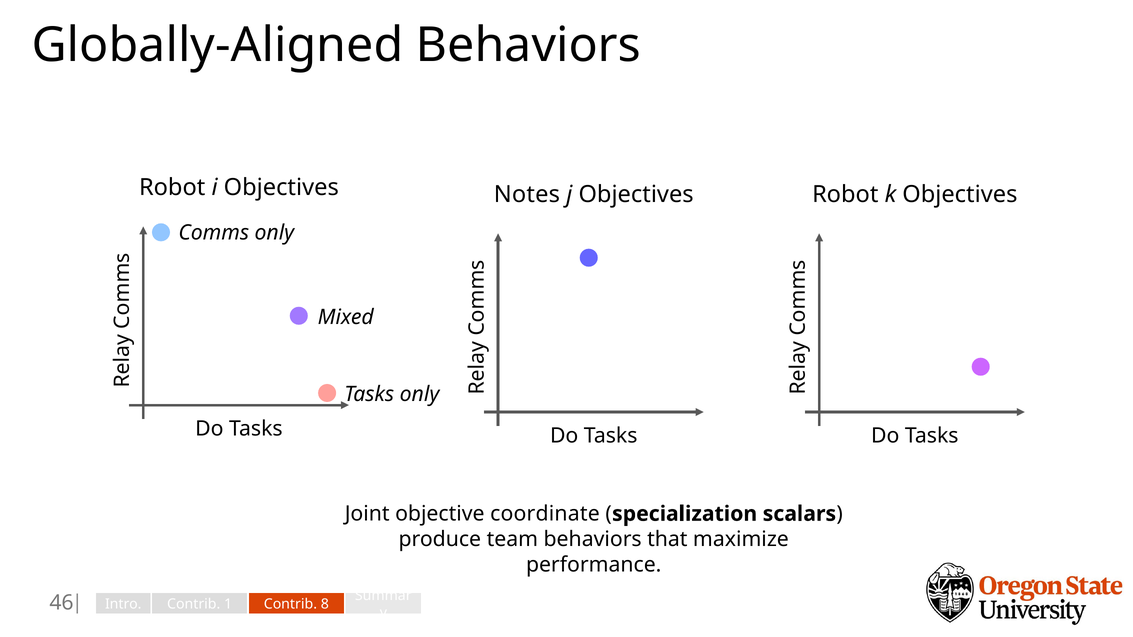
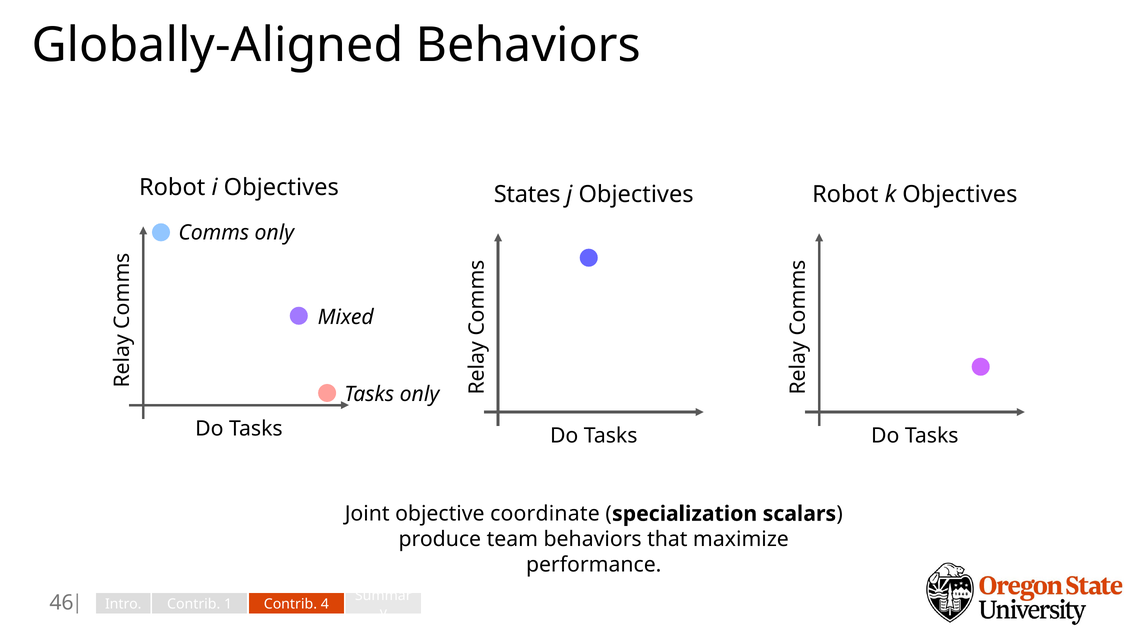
Notes: Notes -> States
8: 8 -> 4
